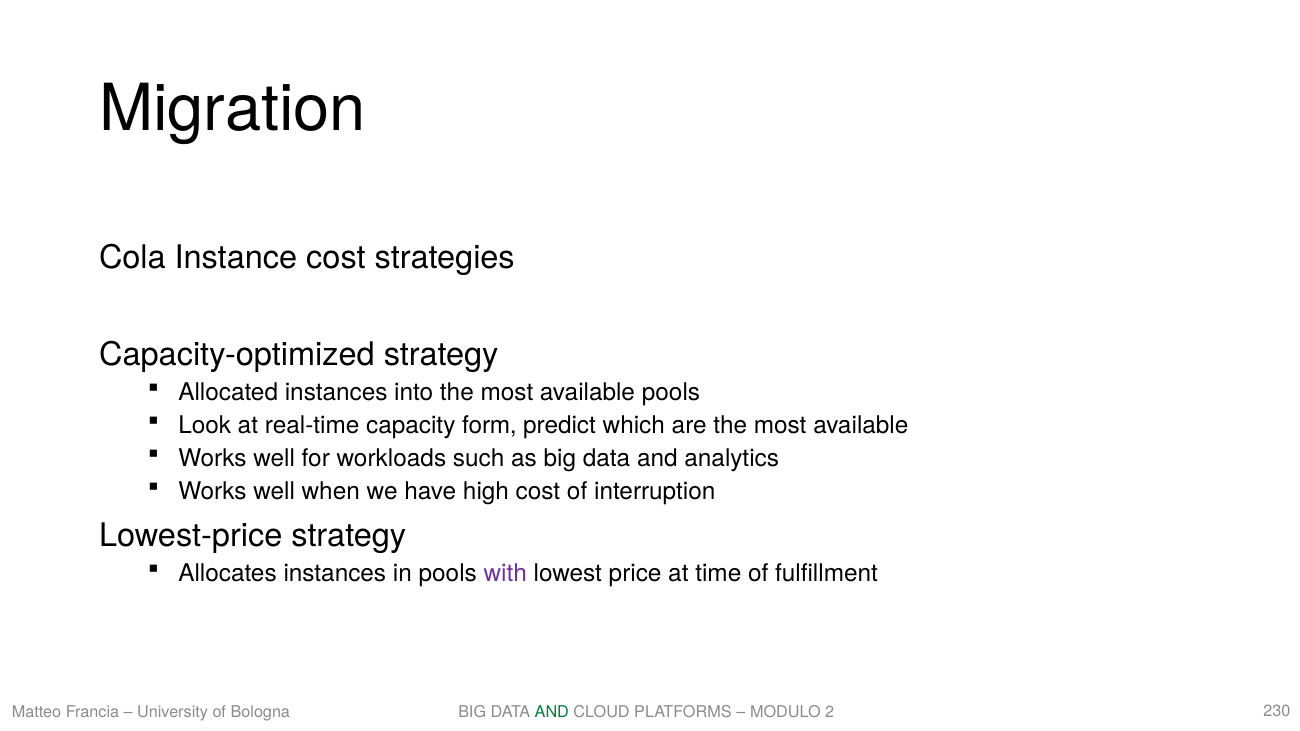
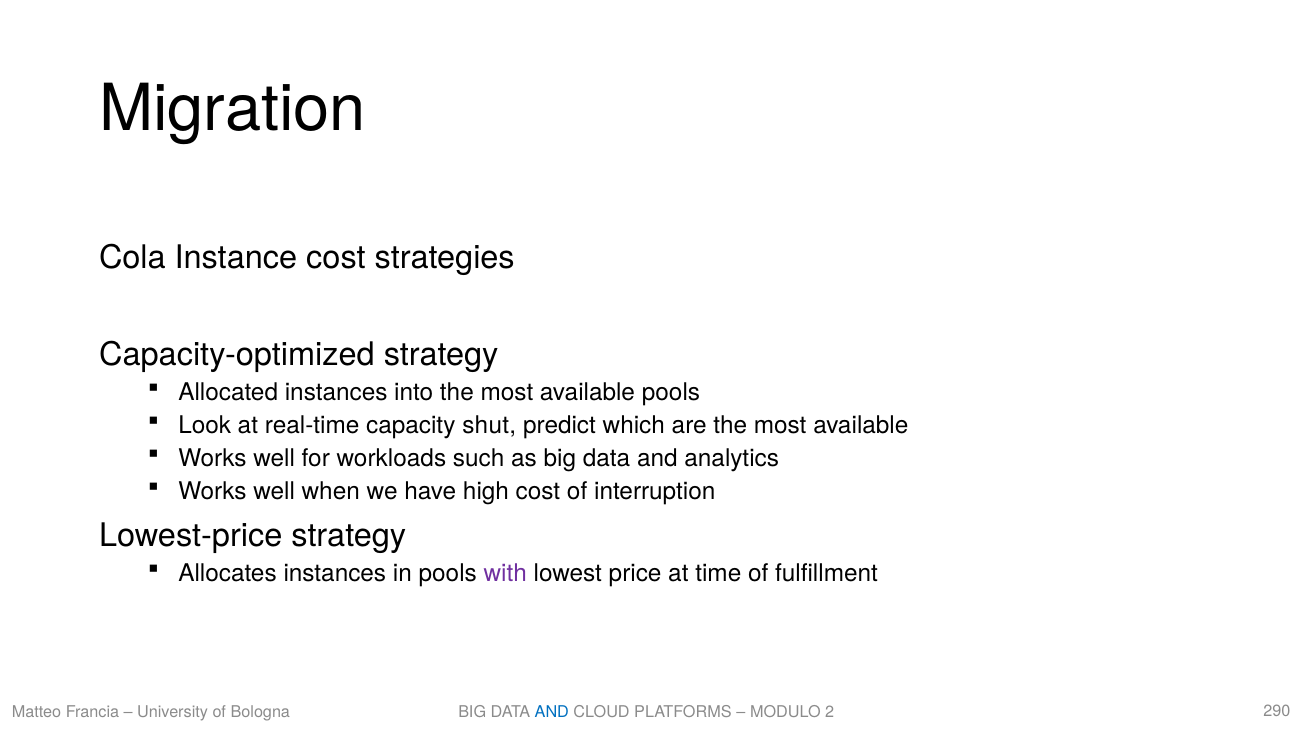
form: form -> shut
AND at (552, 713) colour: green -> blue
230: 230 -> 290
